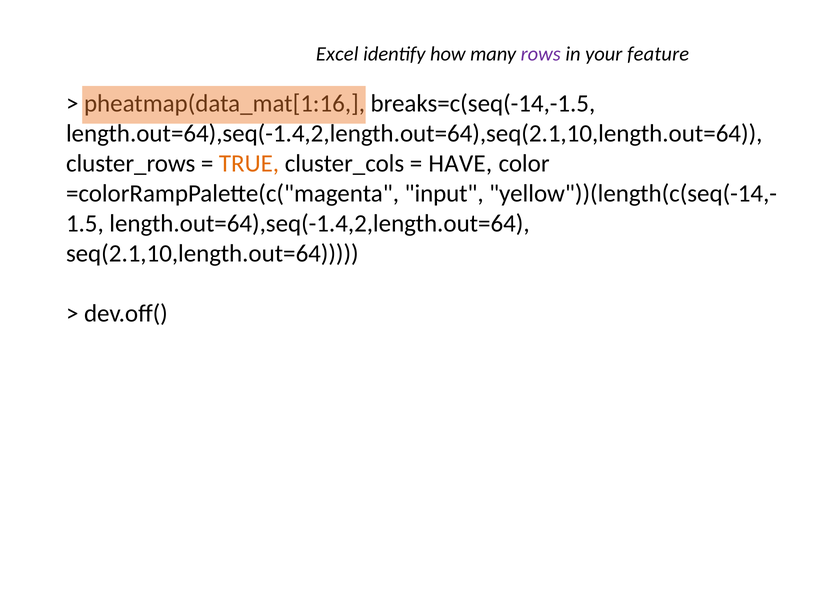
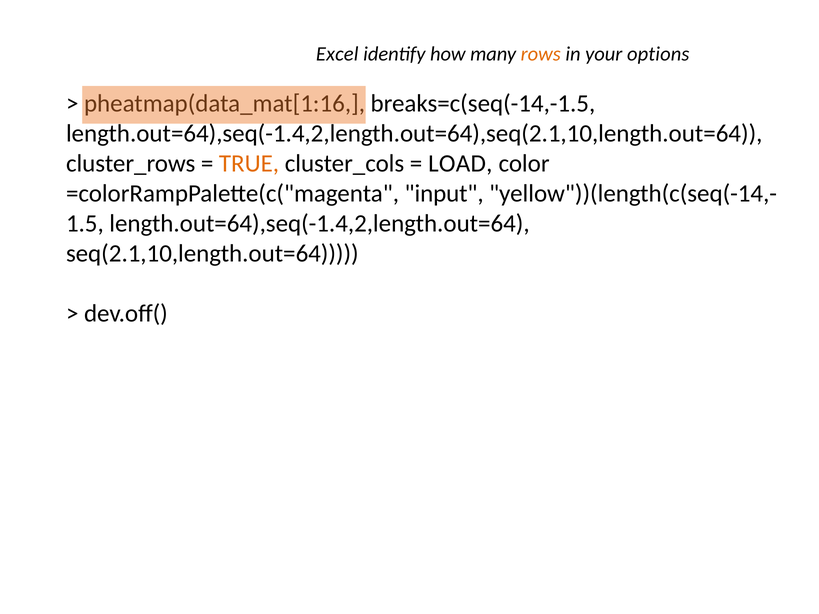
rows colour: purple -> orange
feature: feature -> options
HAVE: HAVE -> LOAD
